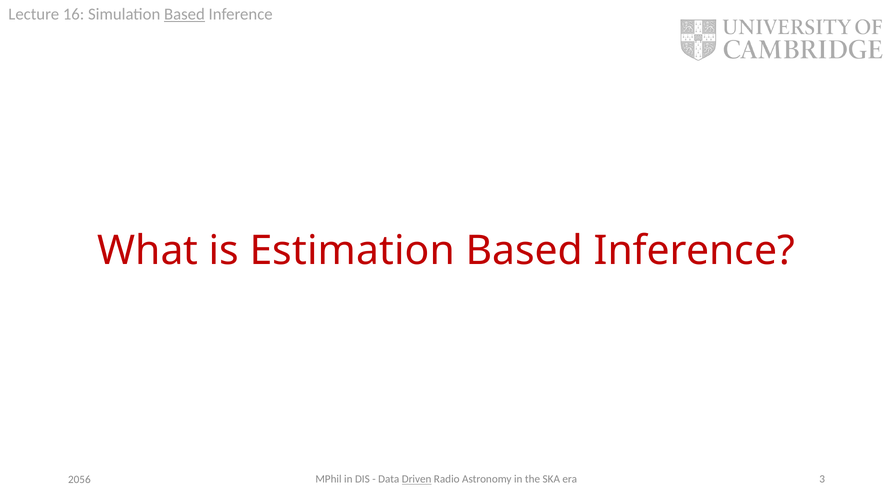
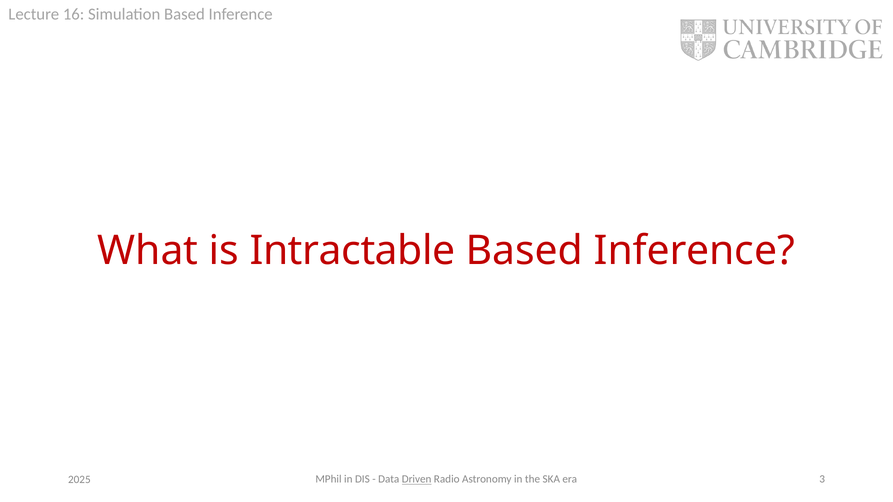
Based at (184, 14) underline: present -> none
Estimation: Estimation -> Intractable
2056: 2056 -> 2025
